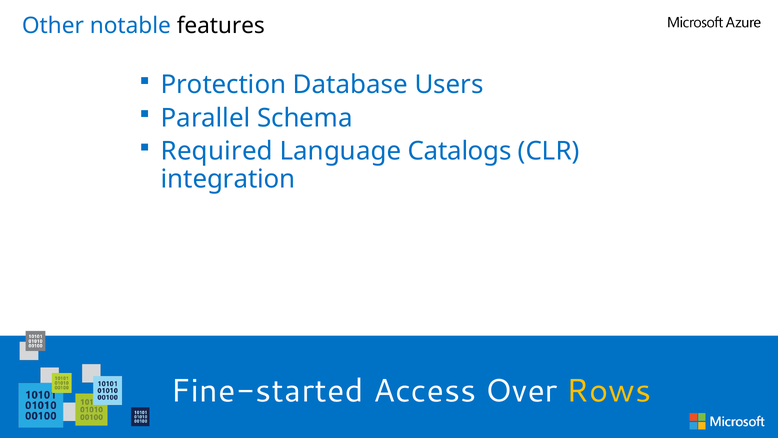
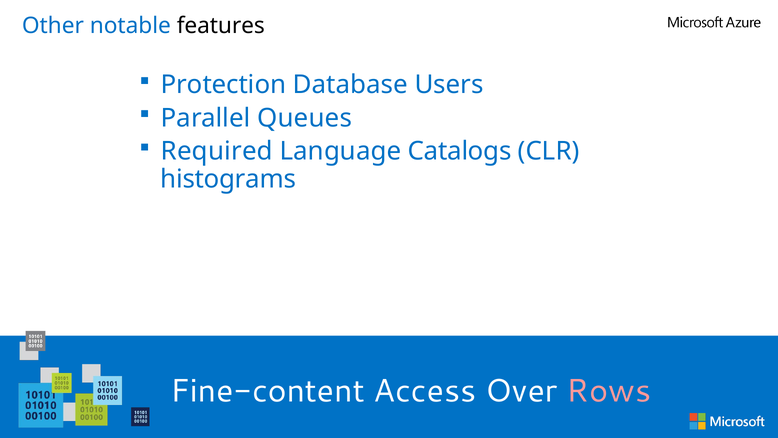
Schema: Schema -> Queues
integration: integration -> histograms
Fine-started: Fine-started -> Fine-content
Rows colour: yellow -> pink
